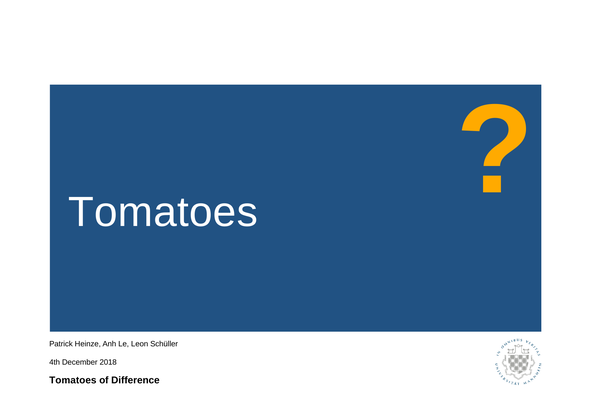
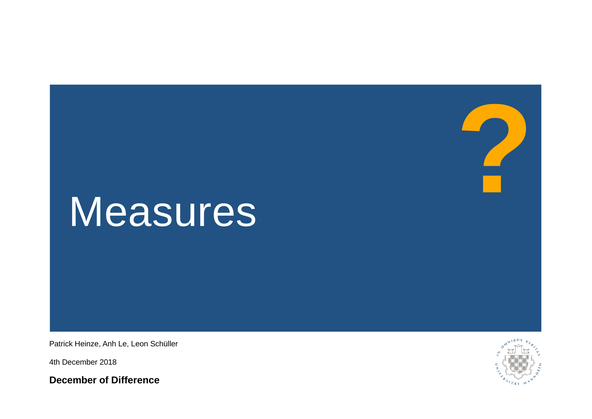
Tomatoes at (163, 212): Tomatoes -> Measures
Tomatoes at (73, 380): Tomatoes -> December
